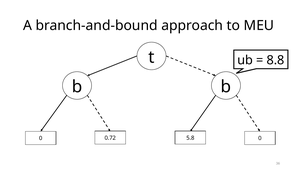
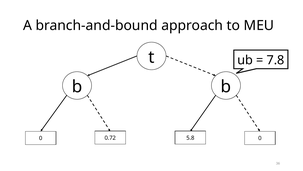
8.8: 8.8 -> 7.8
